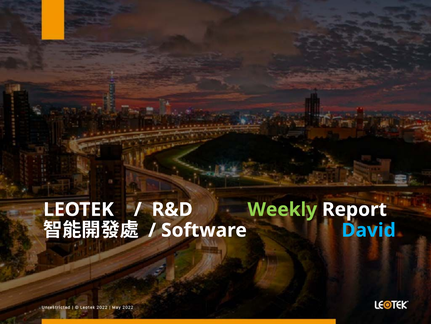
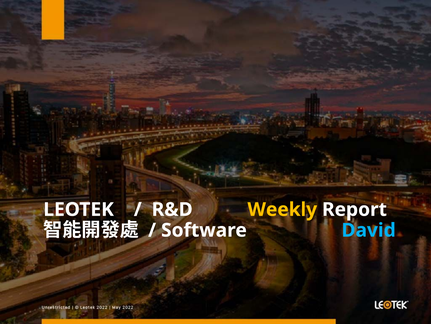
Weekly colour: light green -> yellow
